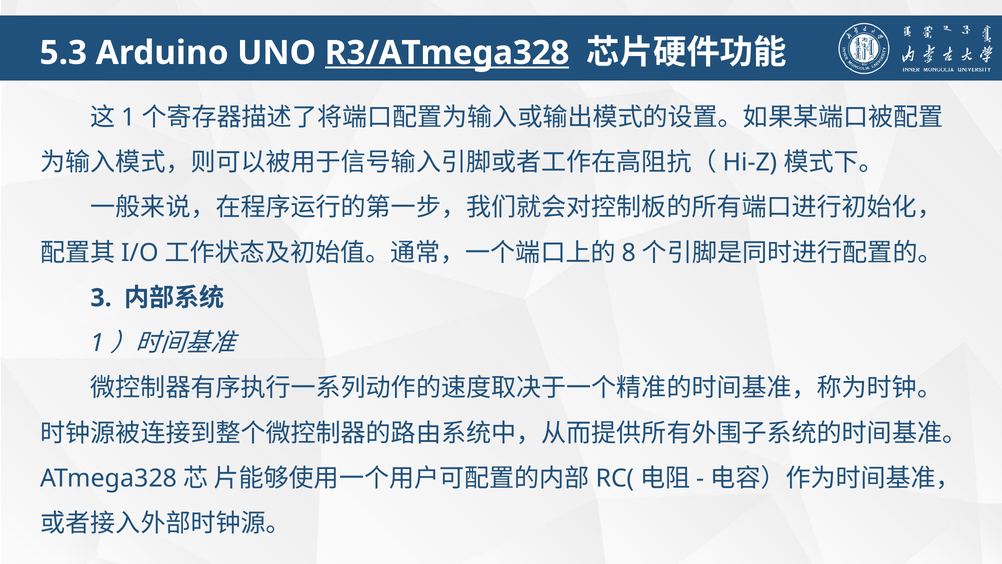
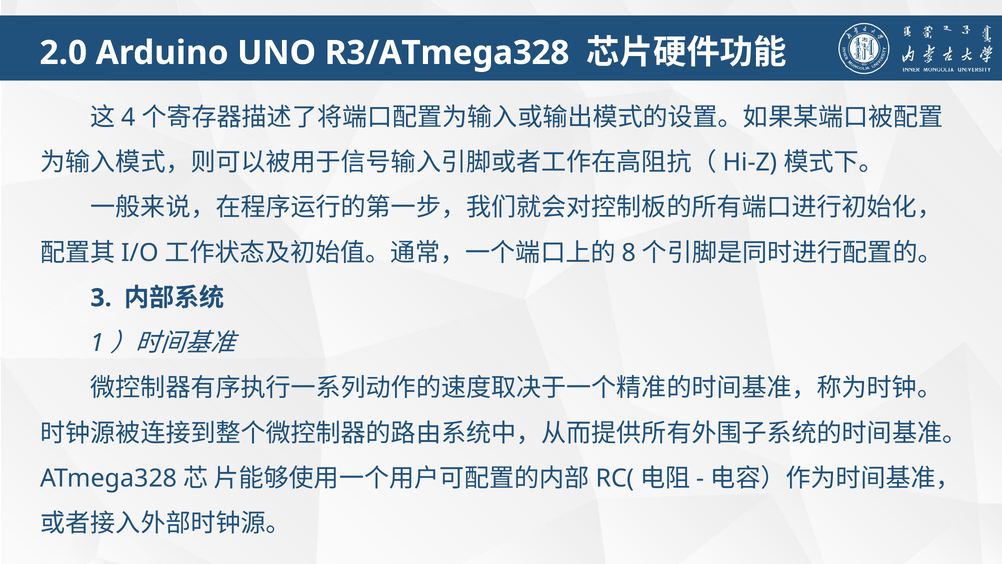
5.3: 5.3 -> 2.0
R3/ATmega328 underline: present -> none
1 at (129, 117): 1 -> 4
